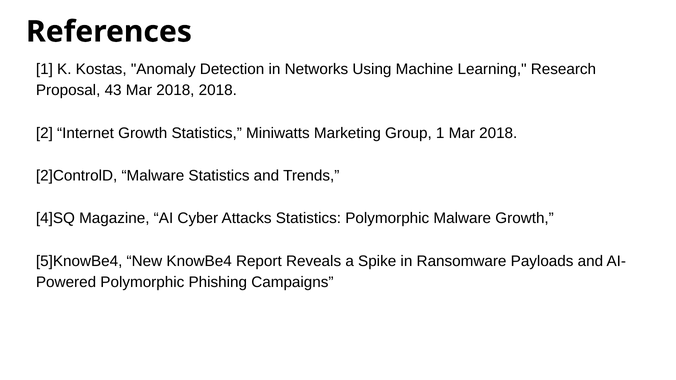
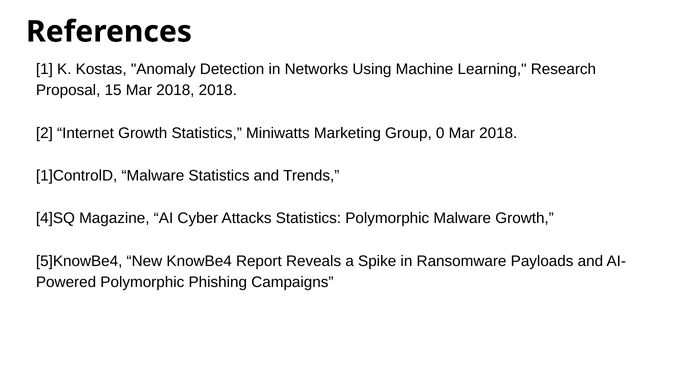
43: 43 -> 15
Group 1: 1 -> 0
2]ControlD: 2]ControlD -> 1]ControlD
